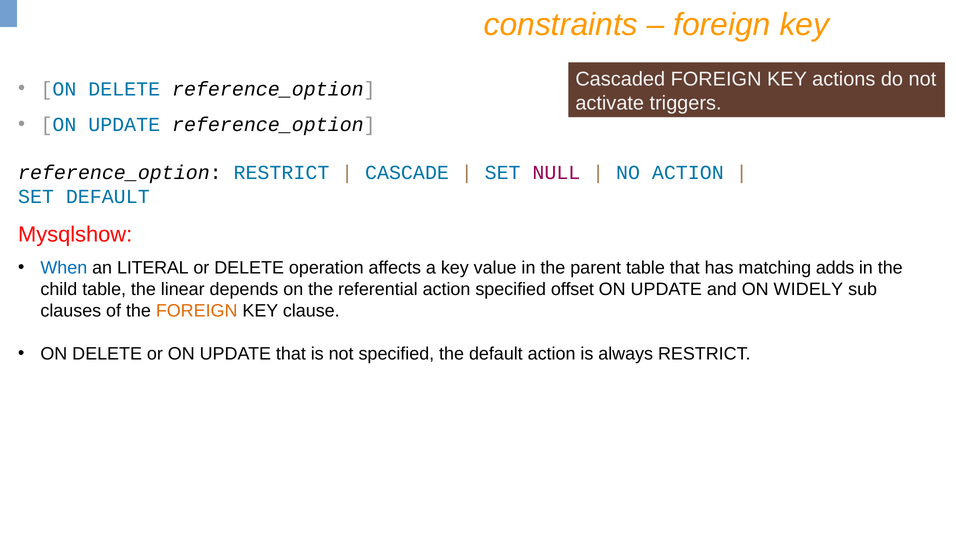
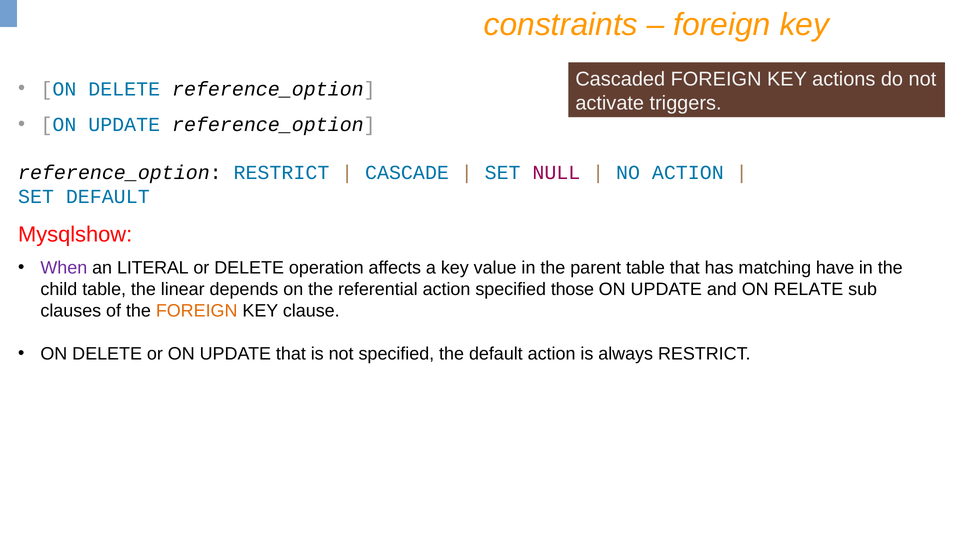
When colour: blue -> purple
adds: adds -> have
offset: offset -> those
WIDELY: WIDELY -> RELATE
